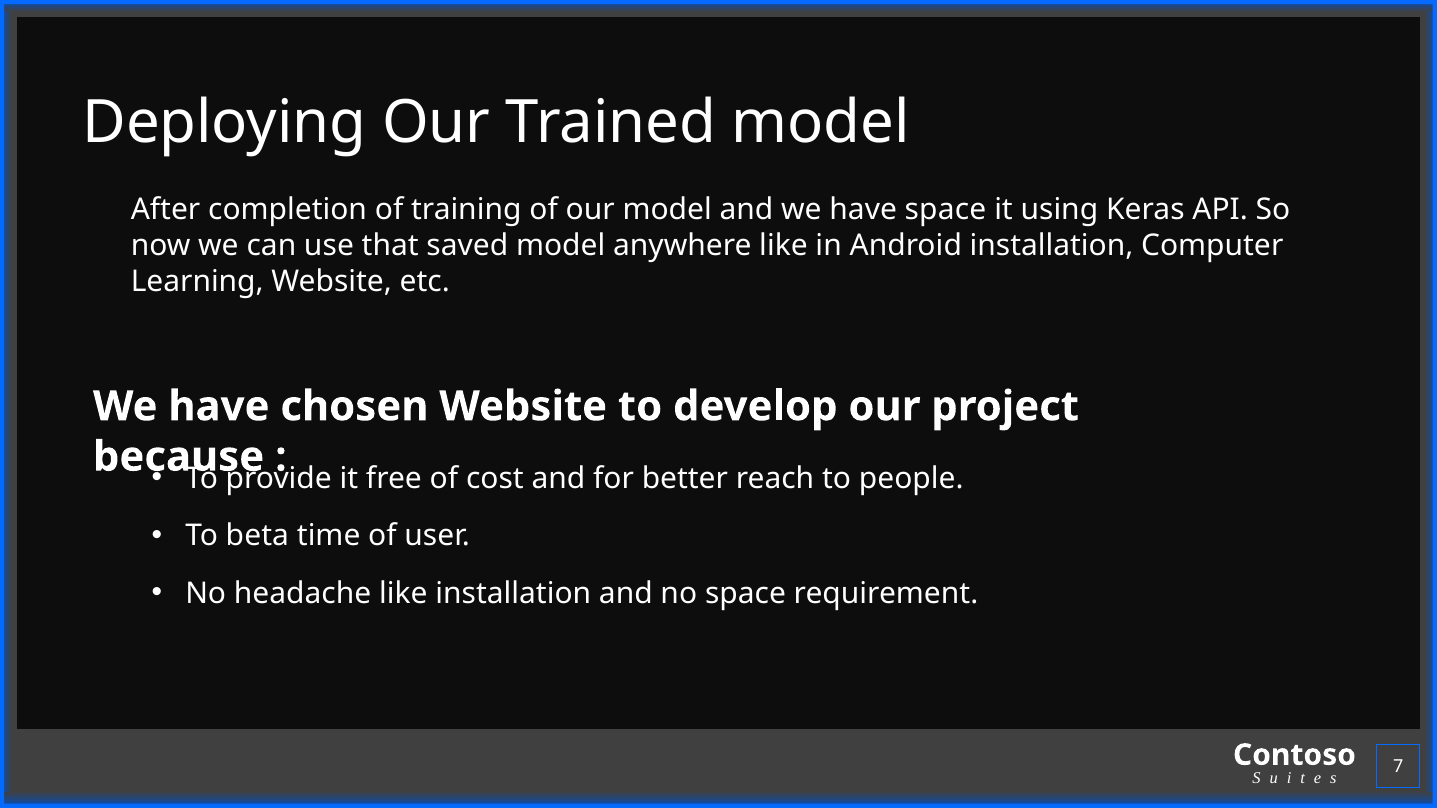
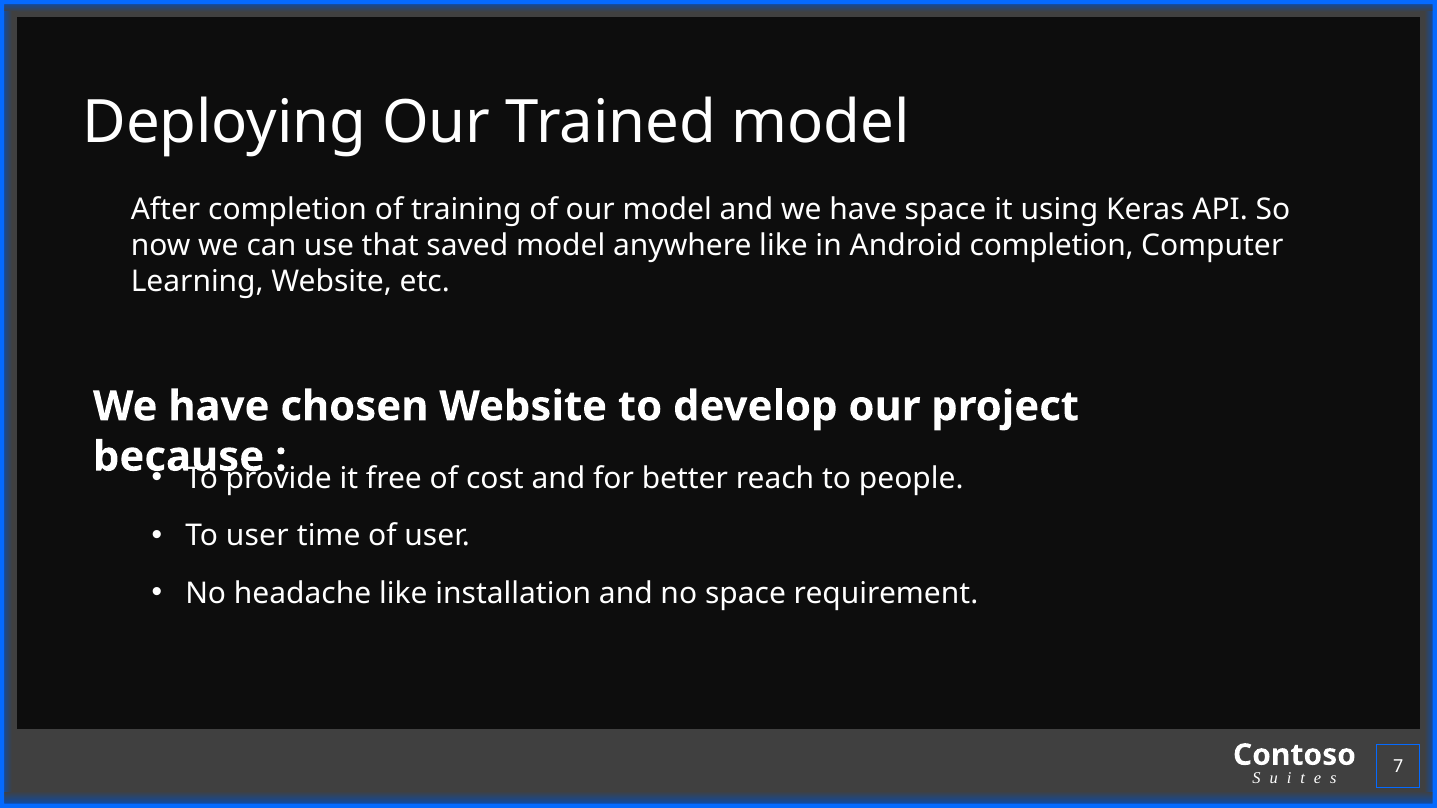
Android installation: installation -> completion
To beta: beta -> user
